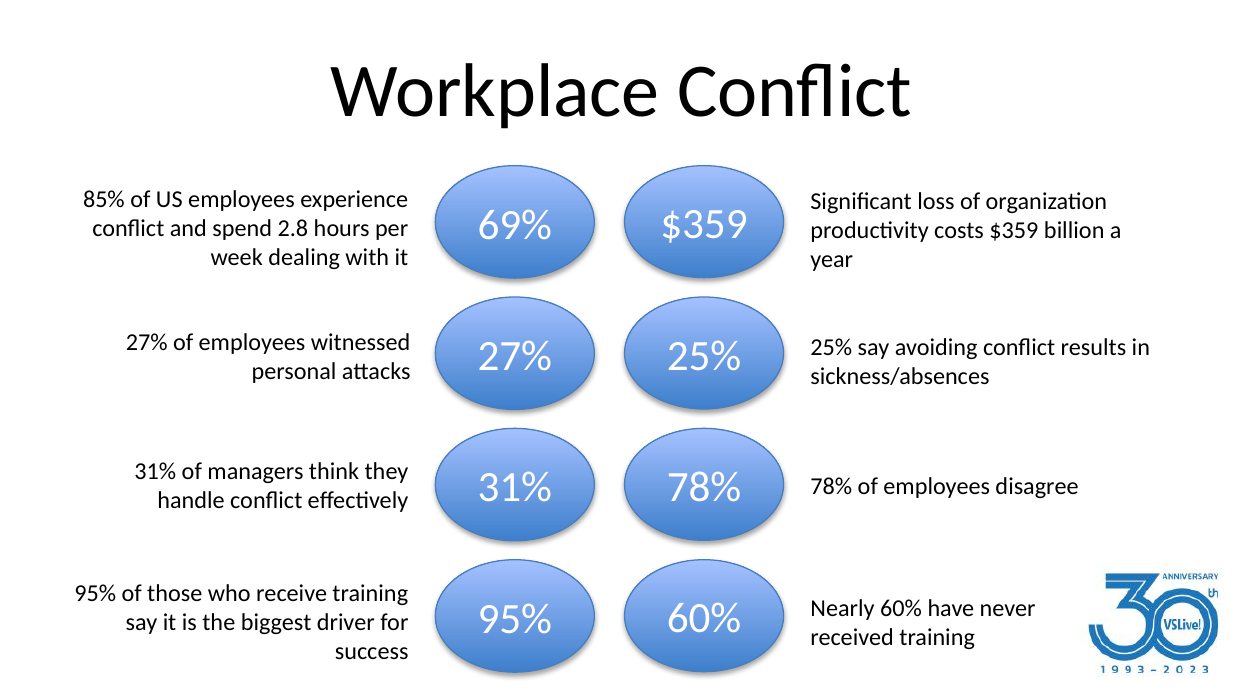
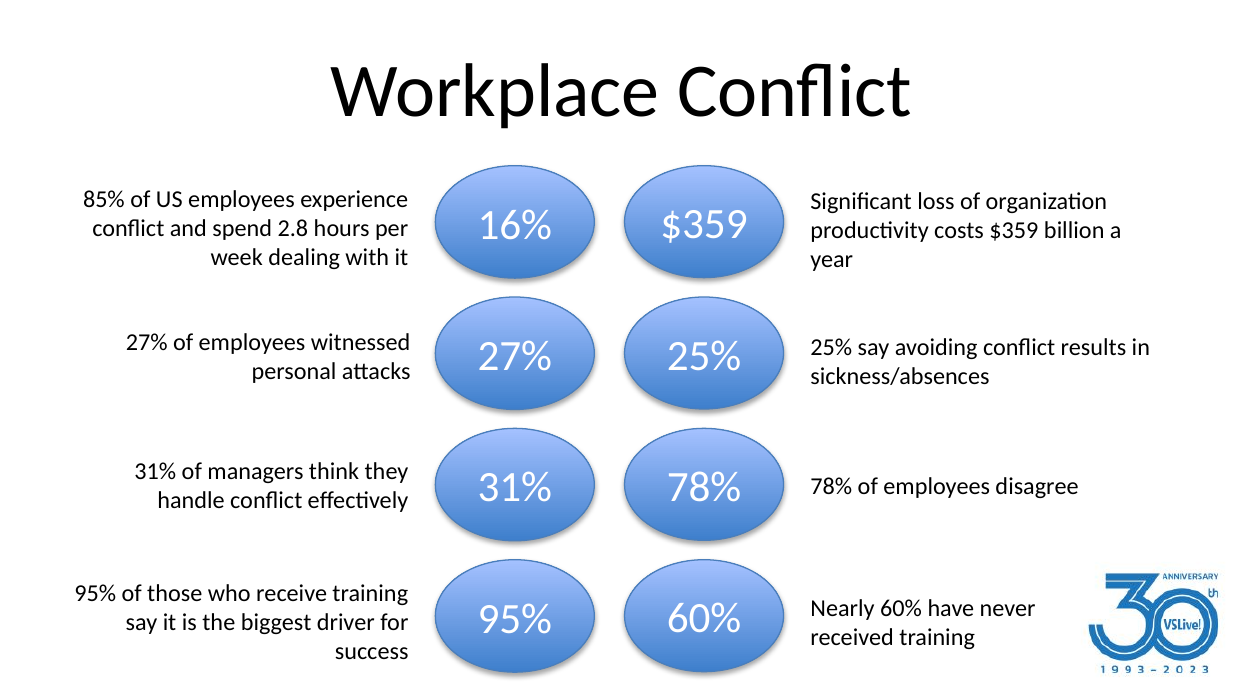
69%: 69% -> 16%
